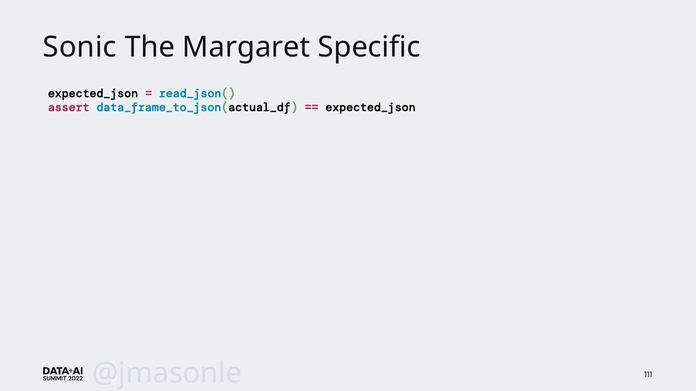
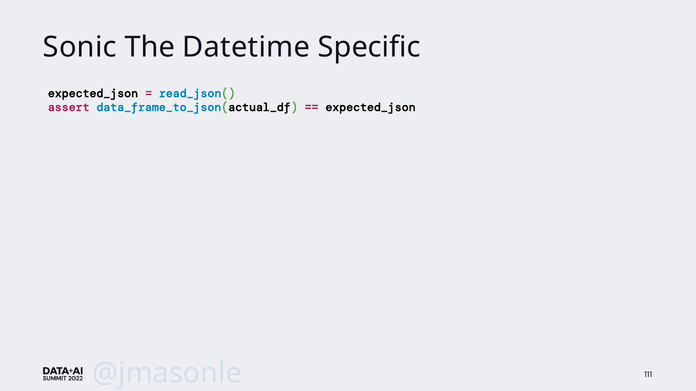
Margaret: Margaret -> Datetime
